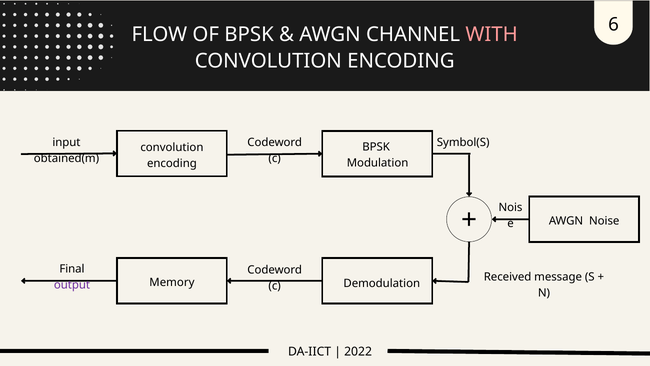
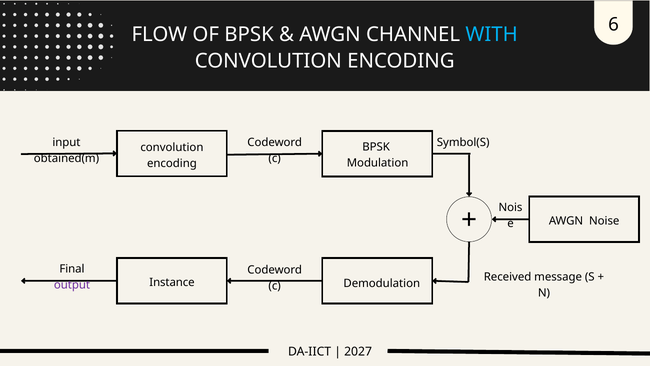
WITH colour: pink -> light blue
Memory: Memory -> Instance
2022: 2022 -> 2027
